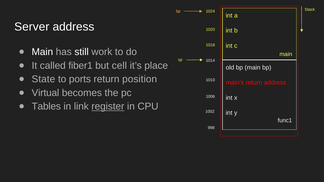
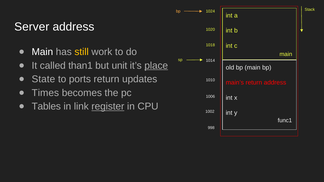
still colour: white -> yellow
fiber1: fiber1 -> than1
cell: cell -> unit
place underline: none -> present
position: position -> updates
Virtual: Virtual -> Times
